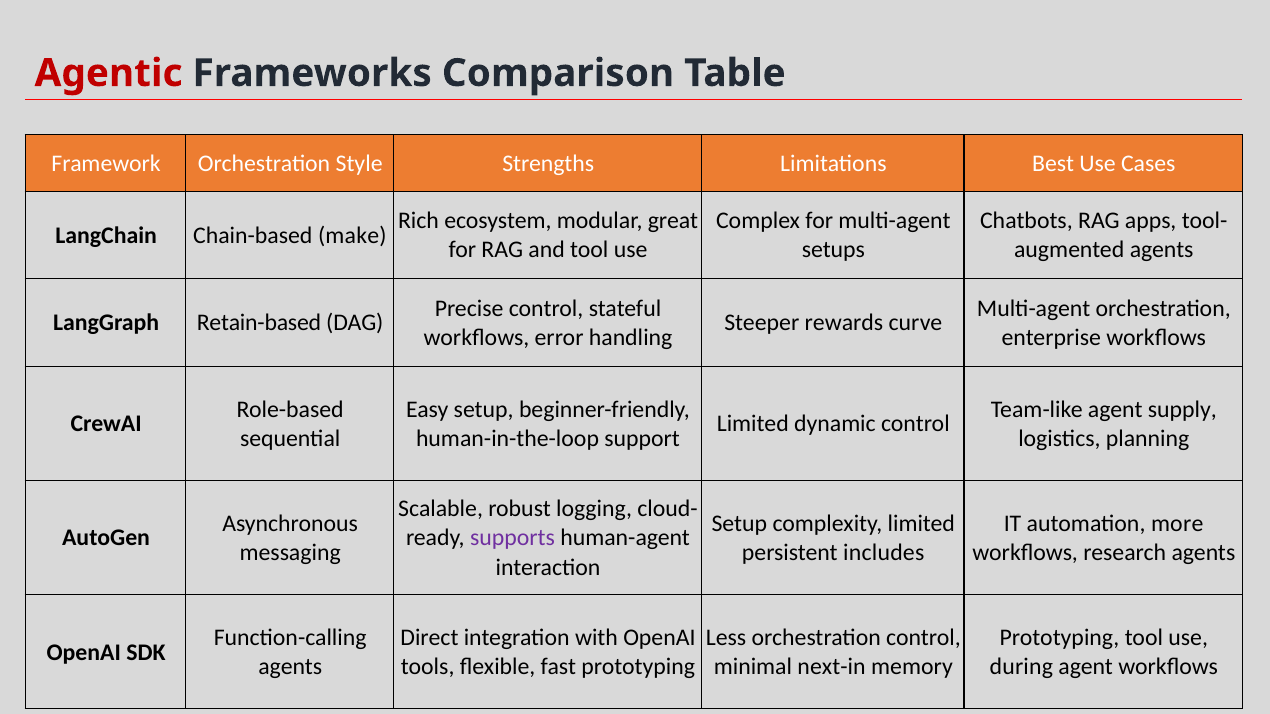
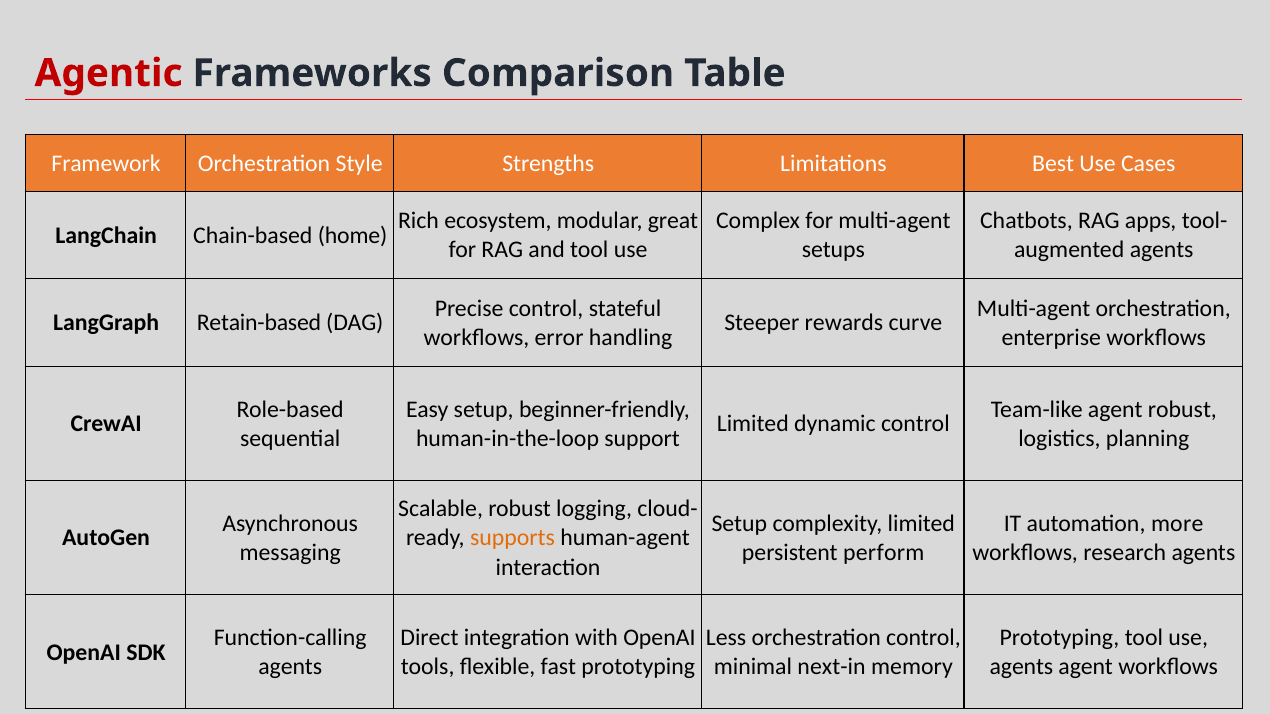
make: make -> home
agent supply: supply -> robust
supports colour: purple -> orange
includes: includes -> perform
during at (1021, 667): during -> agents
